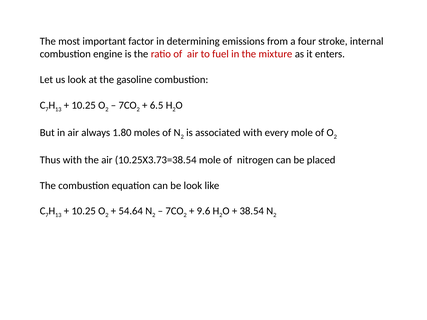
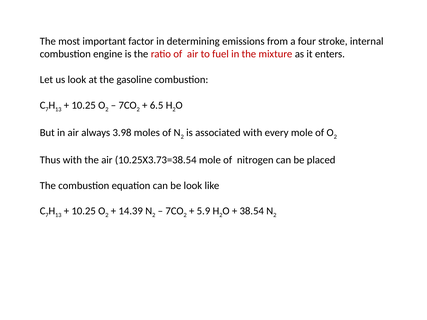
1.80: 1.80 -> 3.98
54.64: 54.64 -> 14.39
9.6: 9.6 -> 5.9
